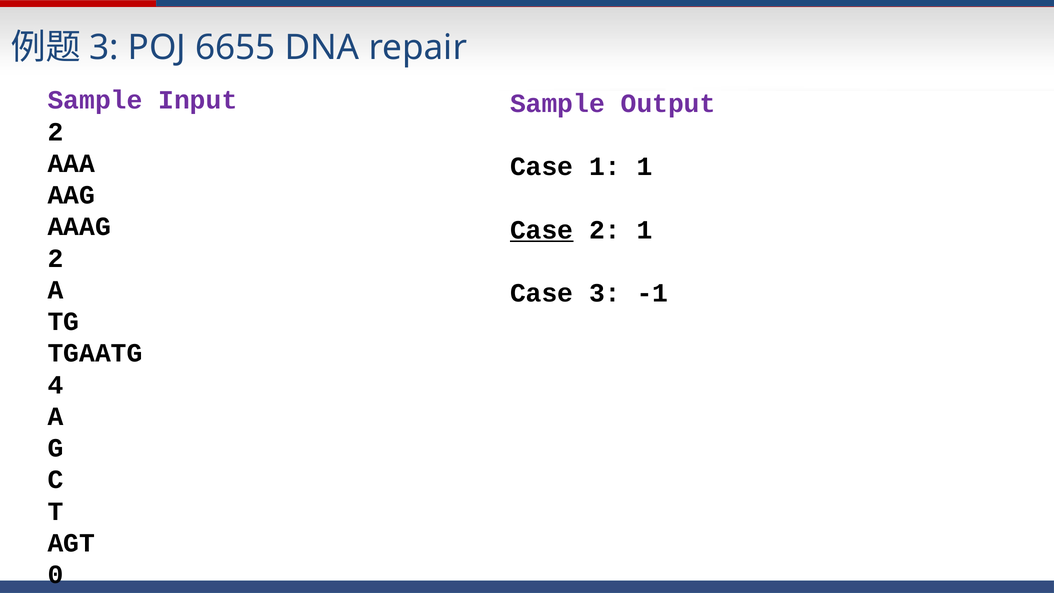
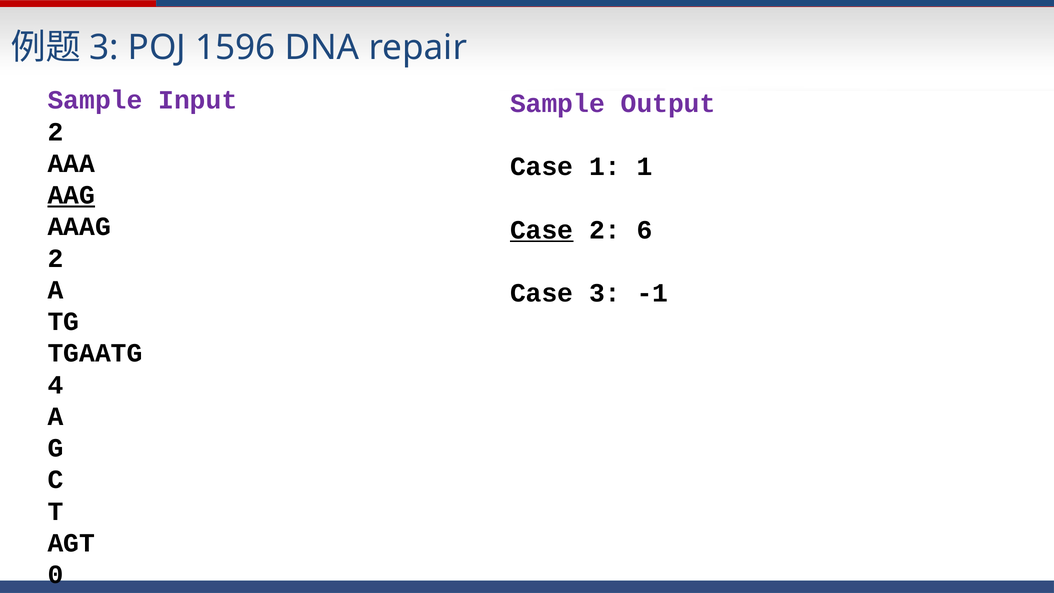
6655: 6655 -> 1596
AAG underline: none -> present
2 1: 1 -> 6
